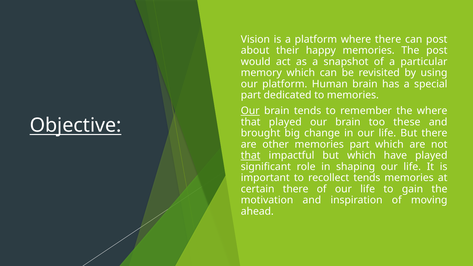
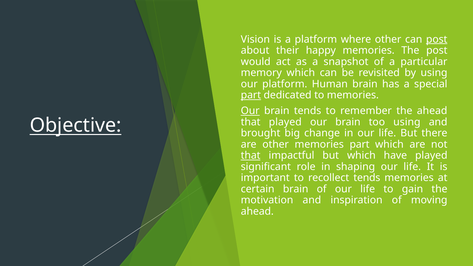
where there: there -> other
post at (437, 39) underline: none -> present
part at (251, 95) underline: none -> present
the where: where -> ahead
too these: these -> using
certain there: there -> brain
